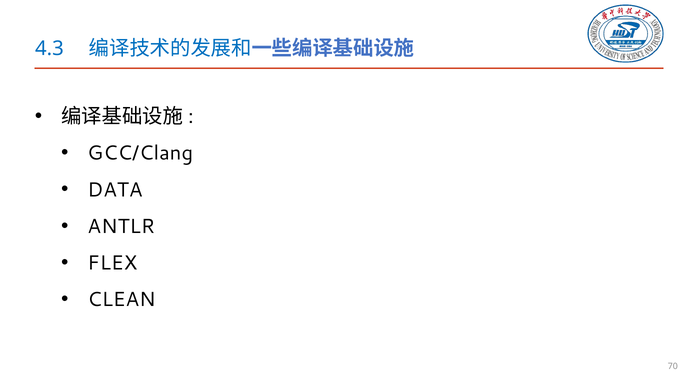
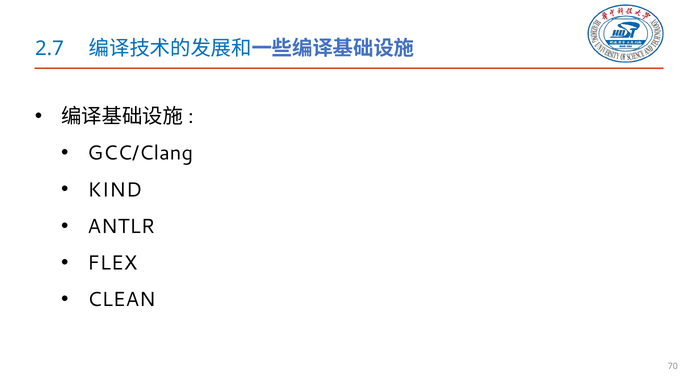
4.3: 4.3 -> 2.7
DATA: DATA -> KIND
